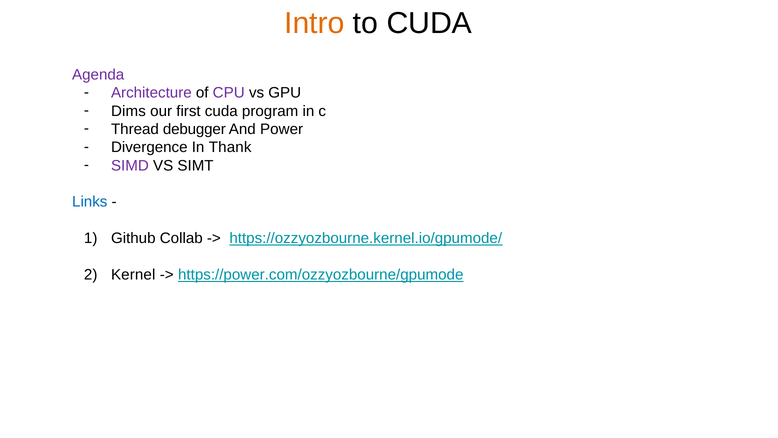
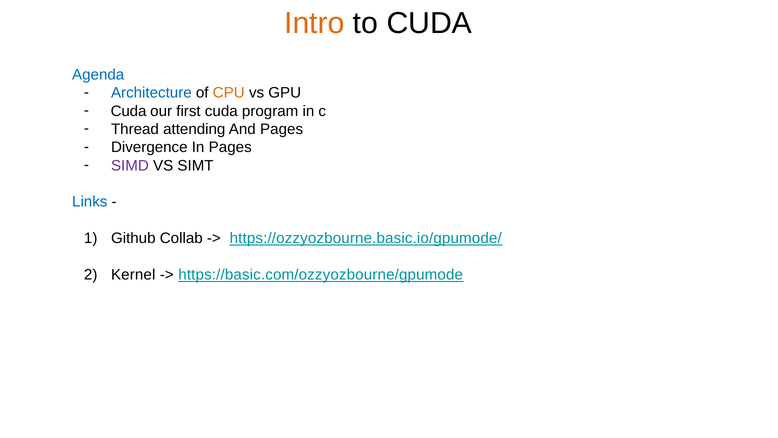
Agenda colour: purple -> blue
Architecture colour: purple -> blue
CPU colour: purple -> orange
Dims at (128, 111): Dims -> Cuda
debugger: debugger -> attending
And Power: Power -> Pages
In Thank: Thank -> Pages
https://ozzyozbourne.kernel.io/gpumode/: https://ozzyozbourne.kernel.io/gpumode/ -> https://ozzyozbourne.basic.io/gpumode/
https://power.com/ozzyozbourne/gpumode: https://power.com/ozzyozbourne/gpumode -> https://basic.com/ozzyozbourne/gpumode
